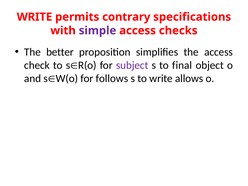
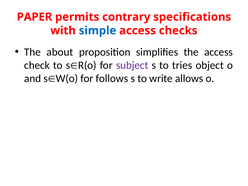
WRITE at (35, 17): WRITE -> PAPER
simple colour: purple -> blue
better: better -> about
final: final -> tries
